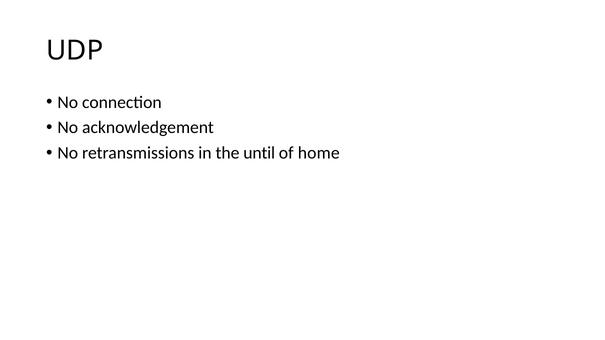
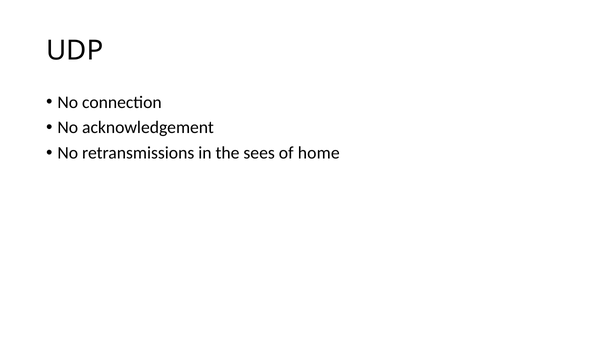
until: until -> sees
